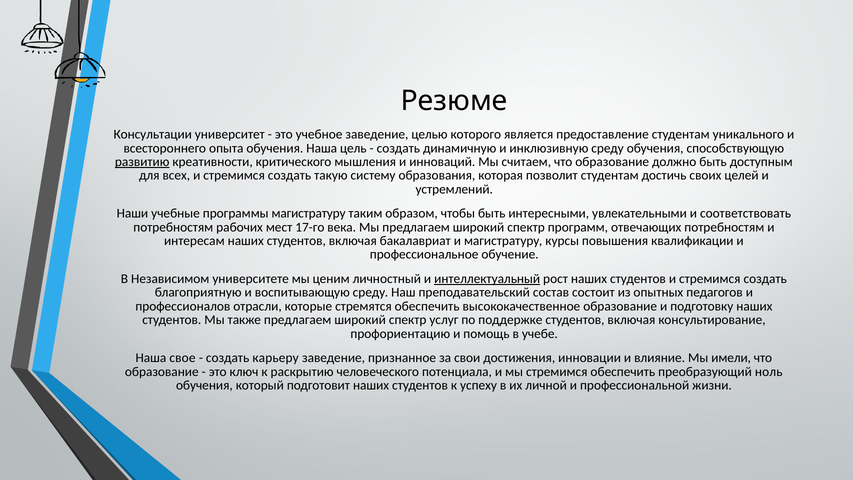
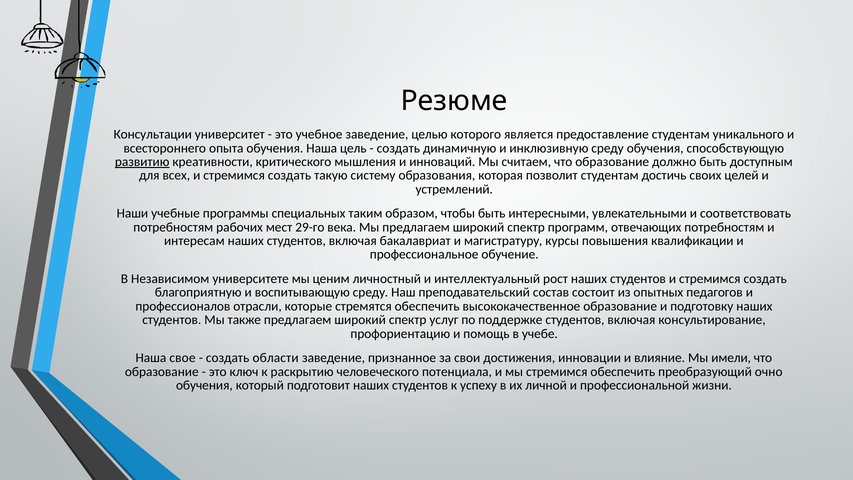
программы магистратуру: магистратуру -> специальных
17-го: 17-го -> 29-го
интеллектуальный underline: present -> none
карьеру: карьеру -> области
ноль: ноль -> очно
